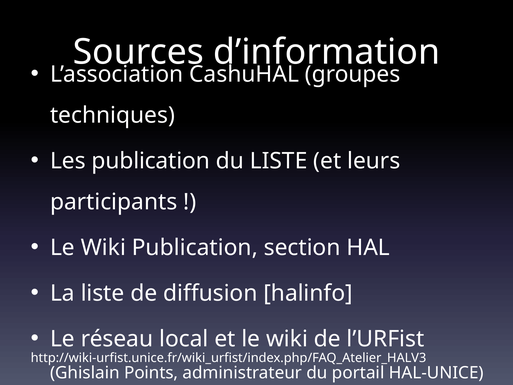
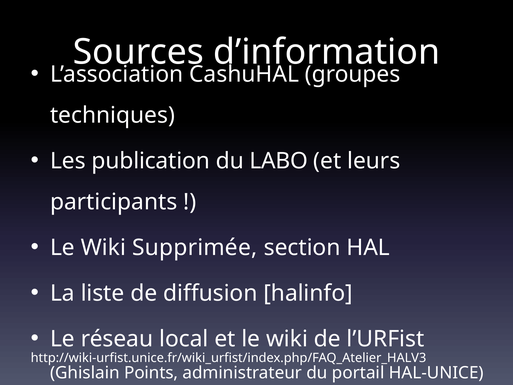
du LISTE: LISTE -> LABO
Wiki Publication: Publication -> Supprimée
